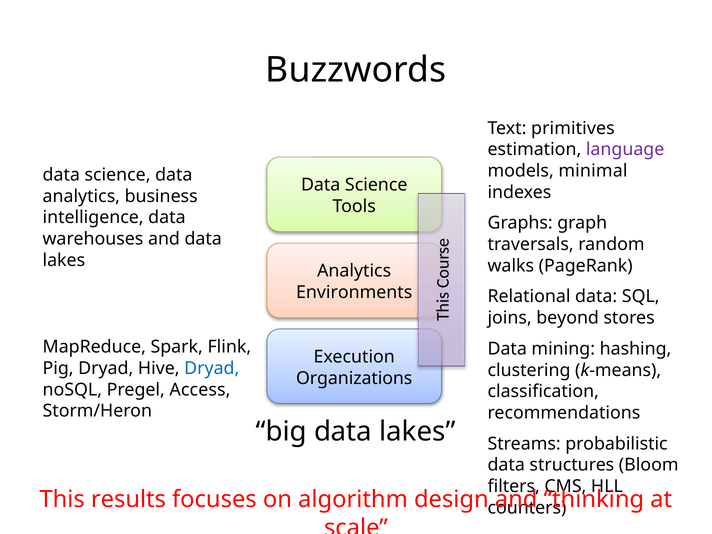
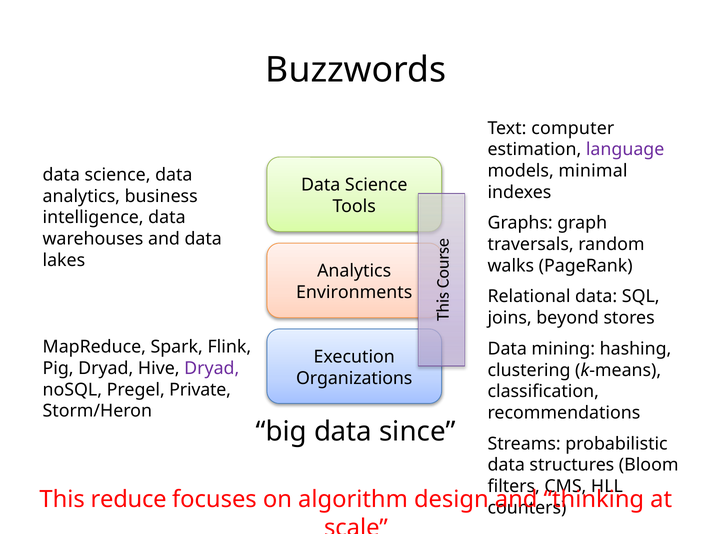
primitives: primitives -> computer
Dryad at (212, 368) colour: blue -> purple
Access: Access -> Private
big data lakes: lakes -> since
results: results -> reduce
